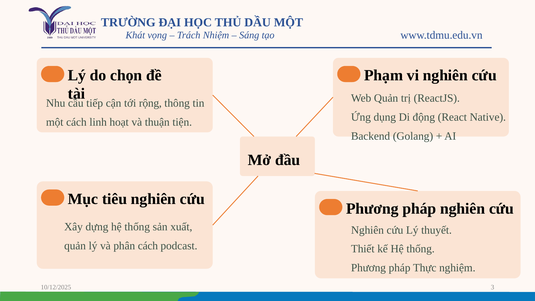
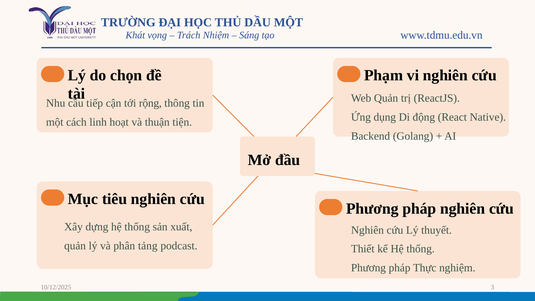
phân cách: cách -> tảng
